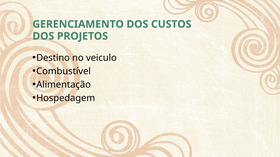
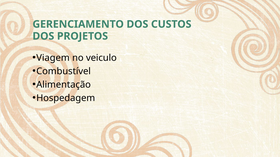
Destino: Destino -> Viagem
